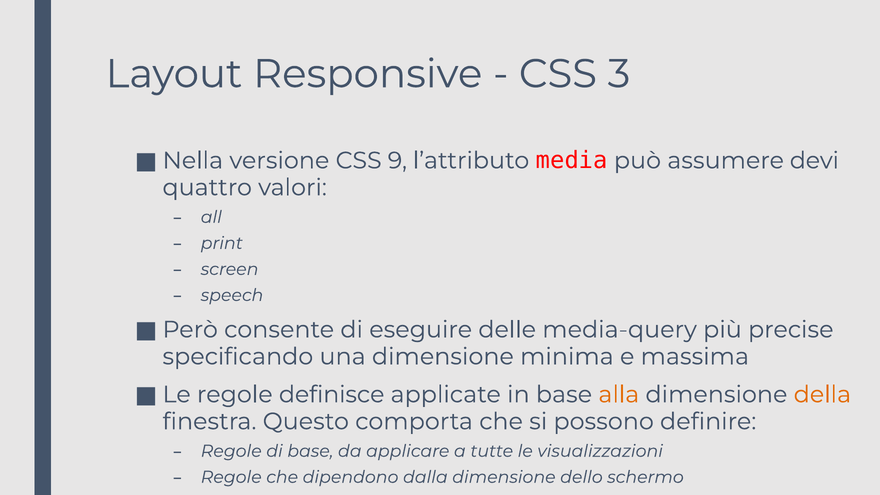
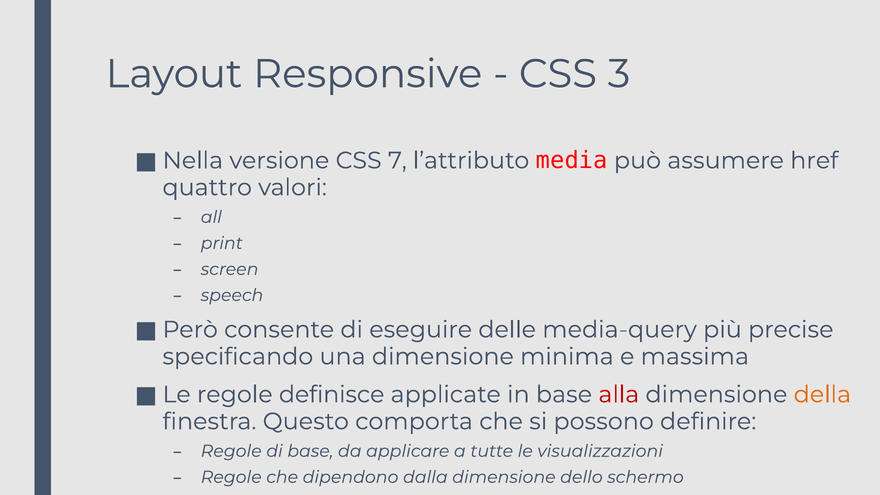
9: 9 -> 7
devi: devi -> href
alla colour: orange -> red
